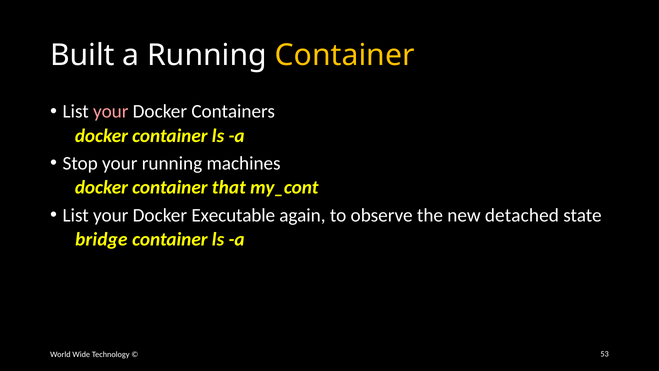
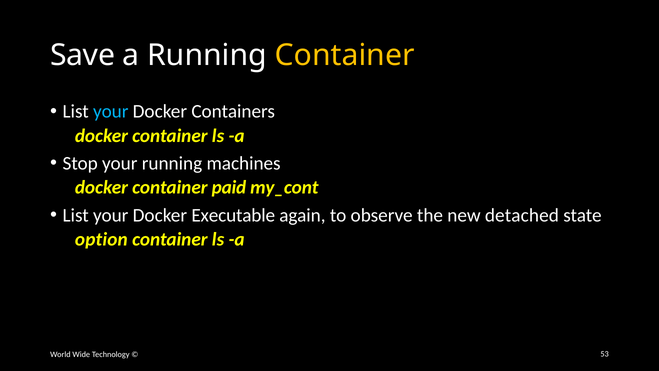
Built: Built -> Save
your at (111, 111) colour: pink -> light blue
that: that -> paid
bridge: bridge -> option
